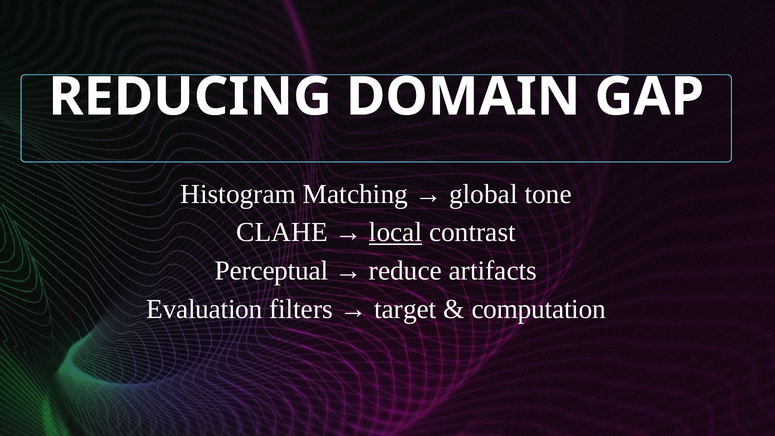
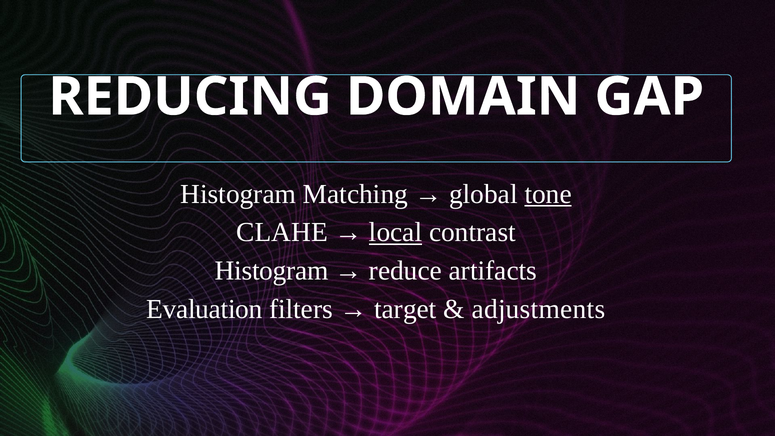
tone underline: none -> present
Perceptual at (272, 271): Perceptual -> Histogram
computation: computation -> adjustments
